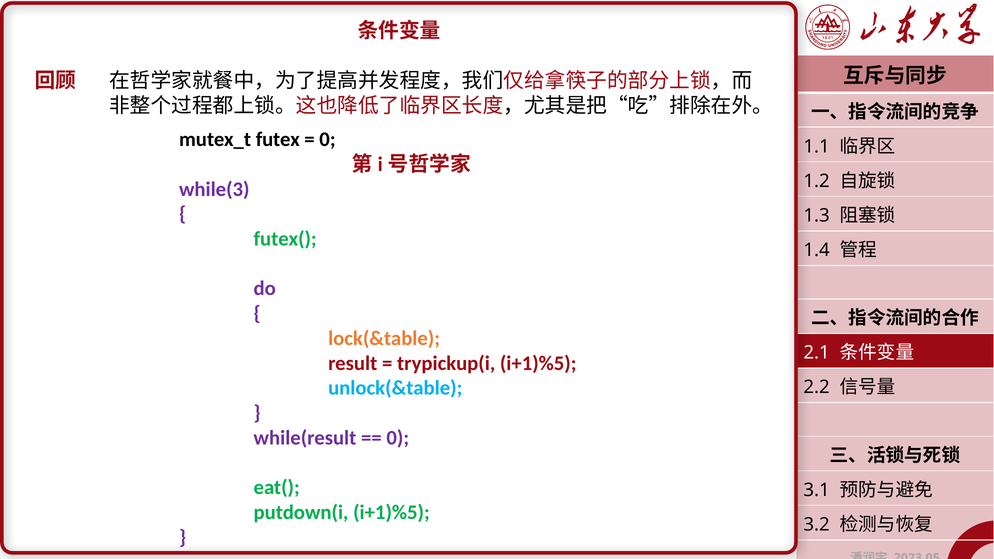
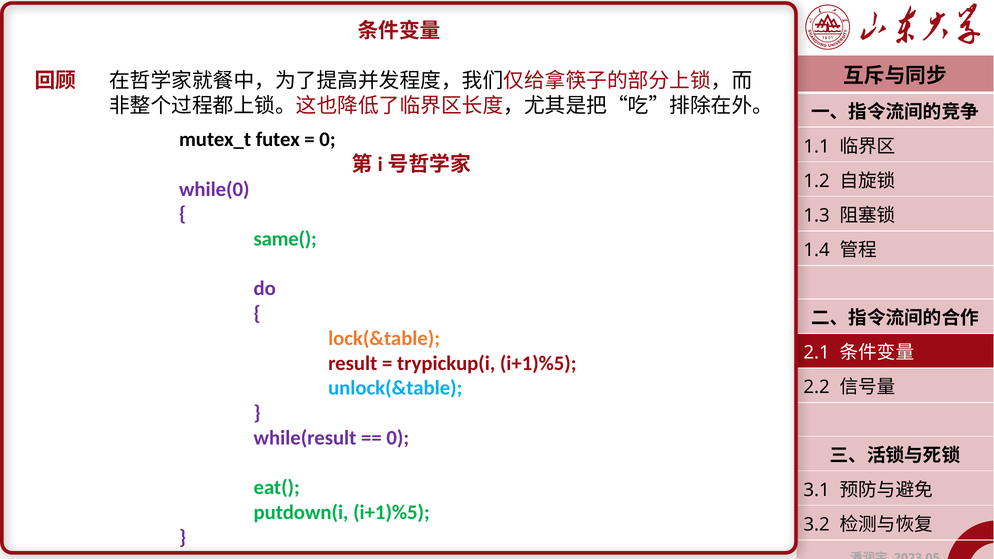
while(3: while(3 -> while(0
futex(: futex( -> same(
